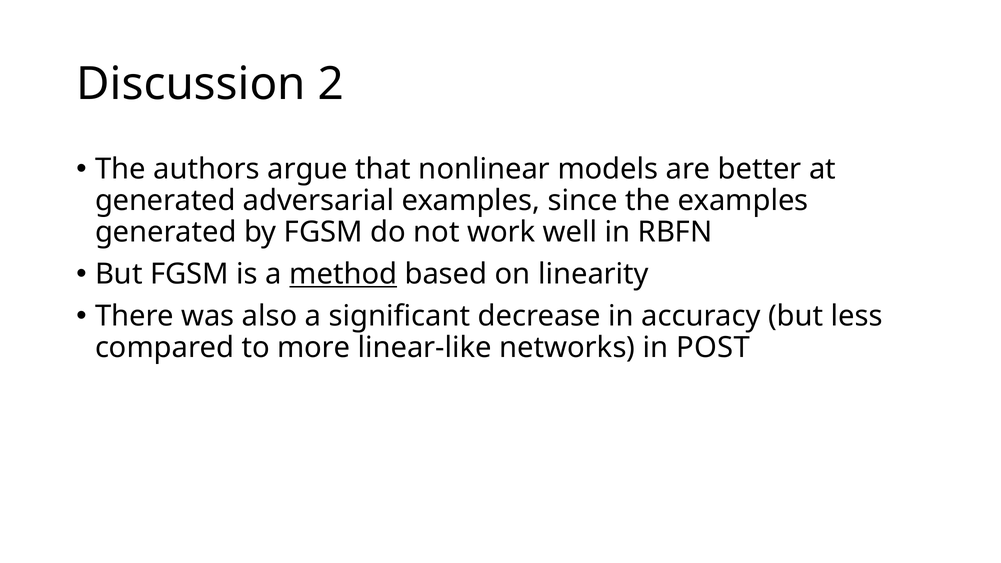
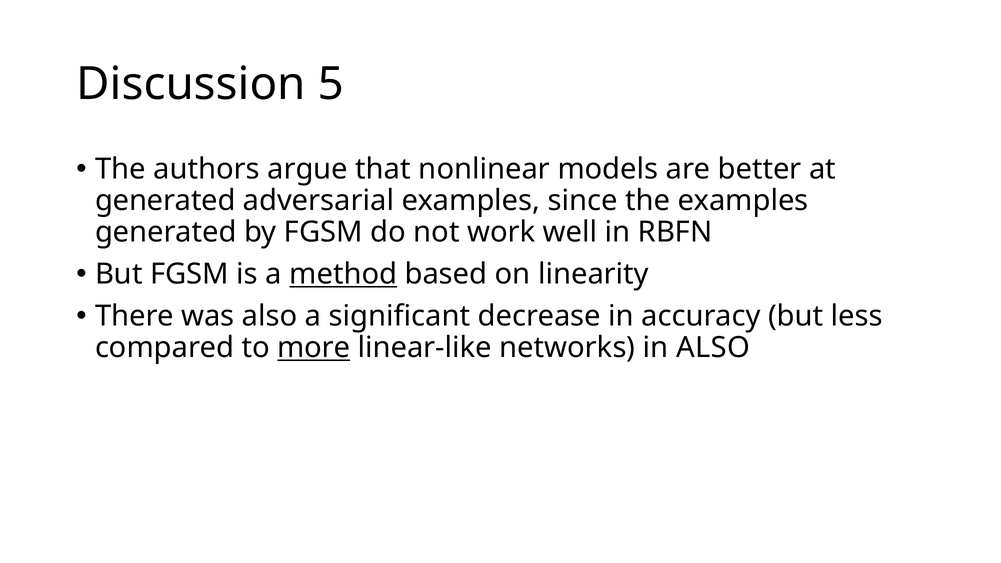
2: 2 -> 5
more underline: none -> present
in POST: POST -> ALSO
